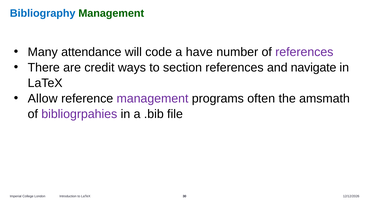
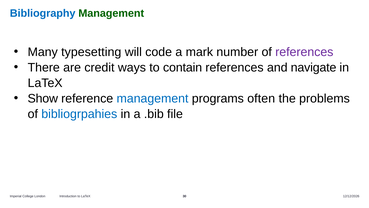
attendance: attendance -> typesetting
have: have -> mark
section: section -> contain
Allow: Allow -> Show
management at (153, 98) colour: purple -> blue
amsmath: amsmath -> problems
bibliogrpahies colour: purple -> blue
